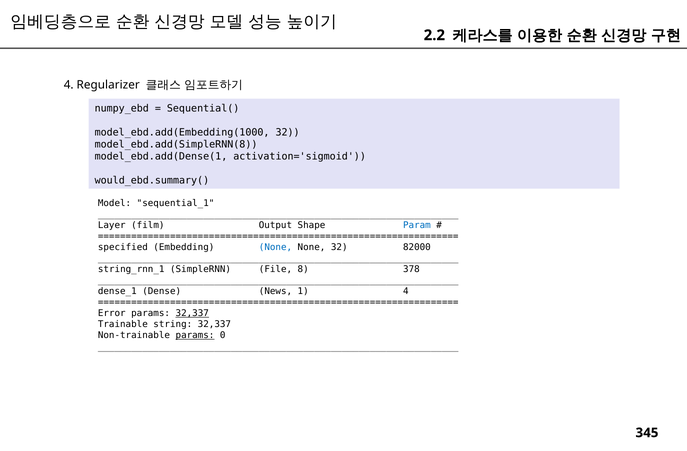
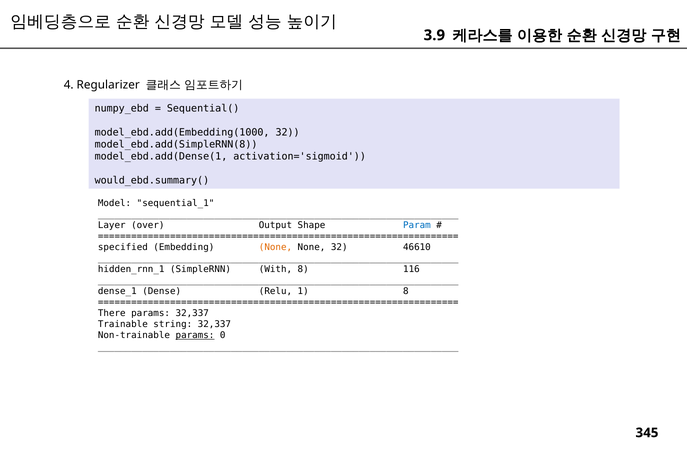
2.2: 2.2 -> 3.9
film: film -> over
None at (275, 247) colour: blue -> orange
82000: 82000 -> 46610
string_rnn_1: string_rnn_1 -> hidden_rnn_1
File: File -> With
378: 378 -> 116
News: News -> Relu
1 4: 4 -> 8
Error: Error -> There
32,337 at (192, 314) underline: present -> none
